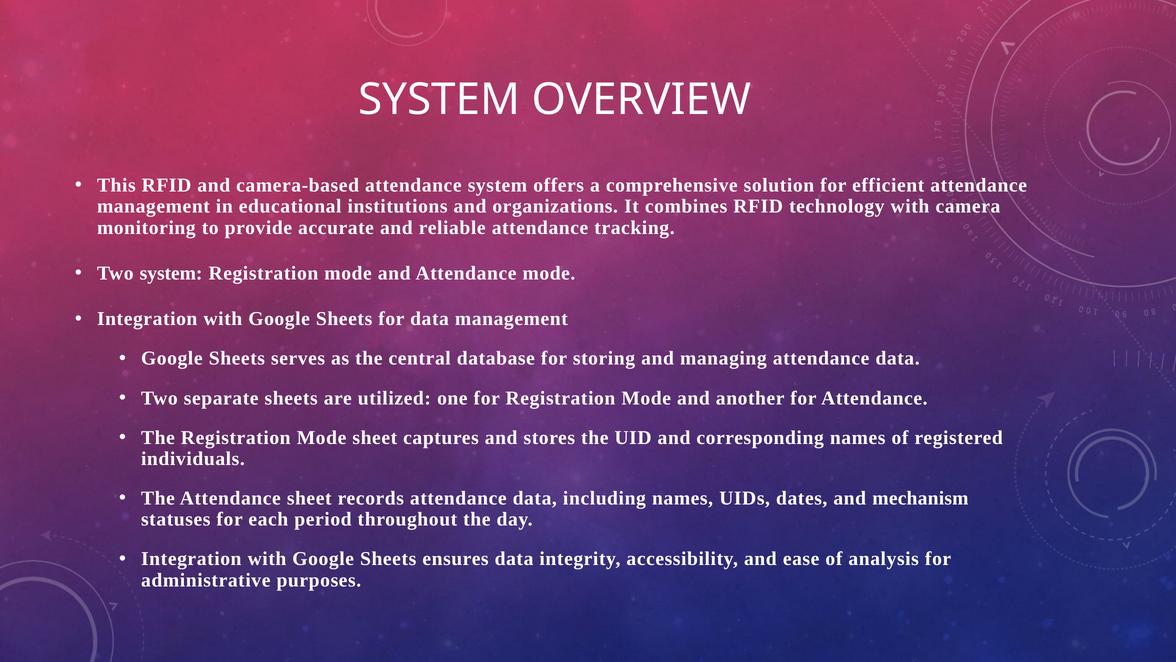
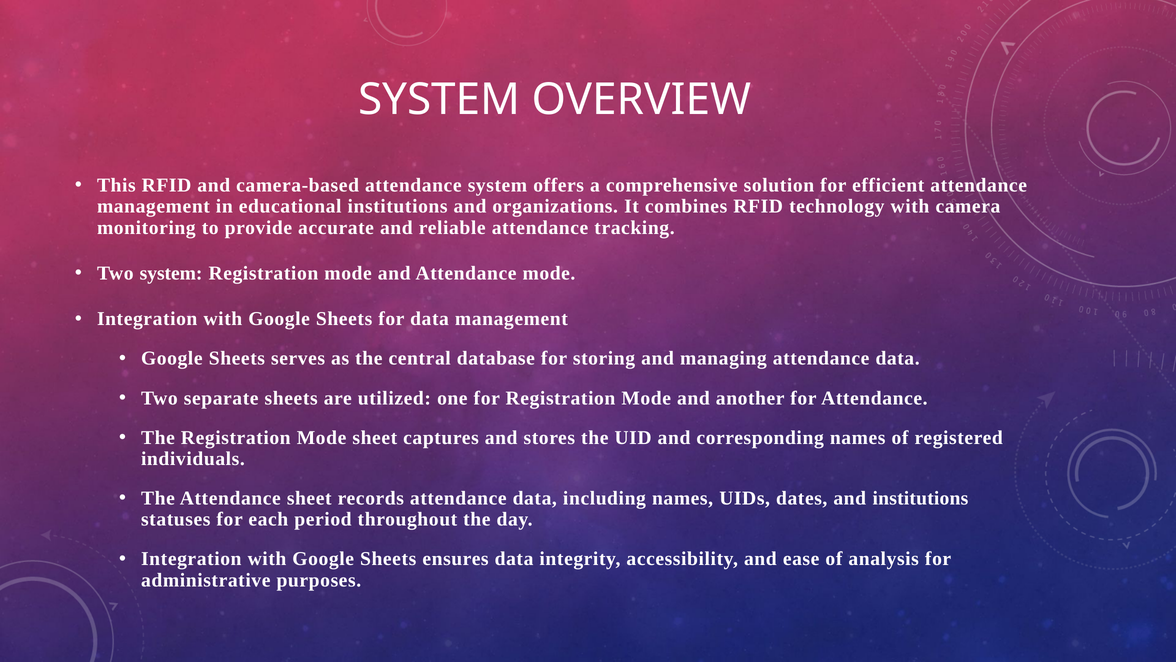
and mechanism: mechanism -> institutions
